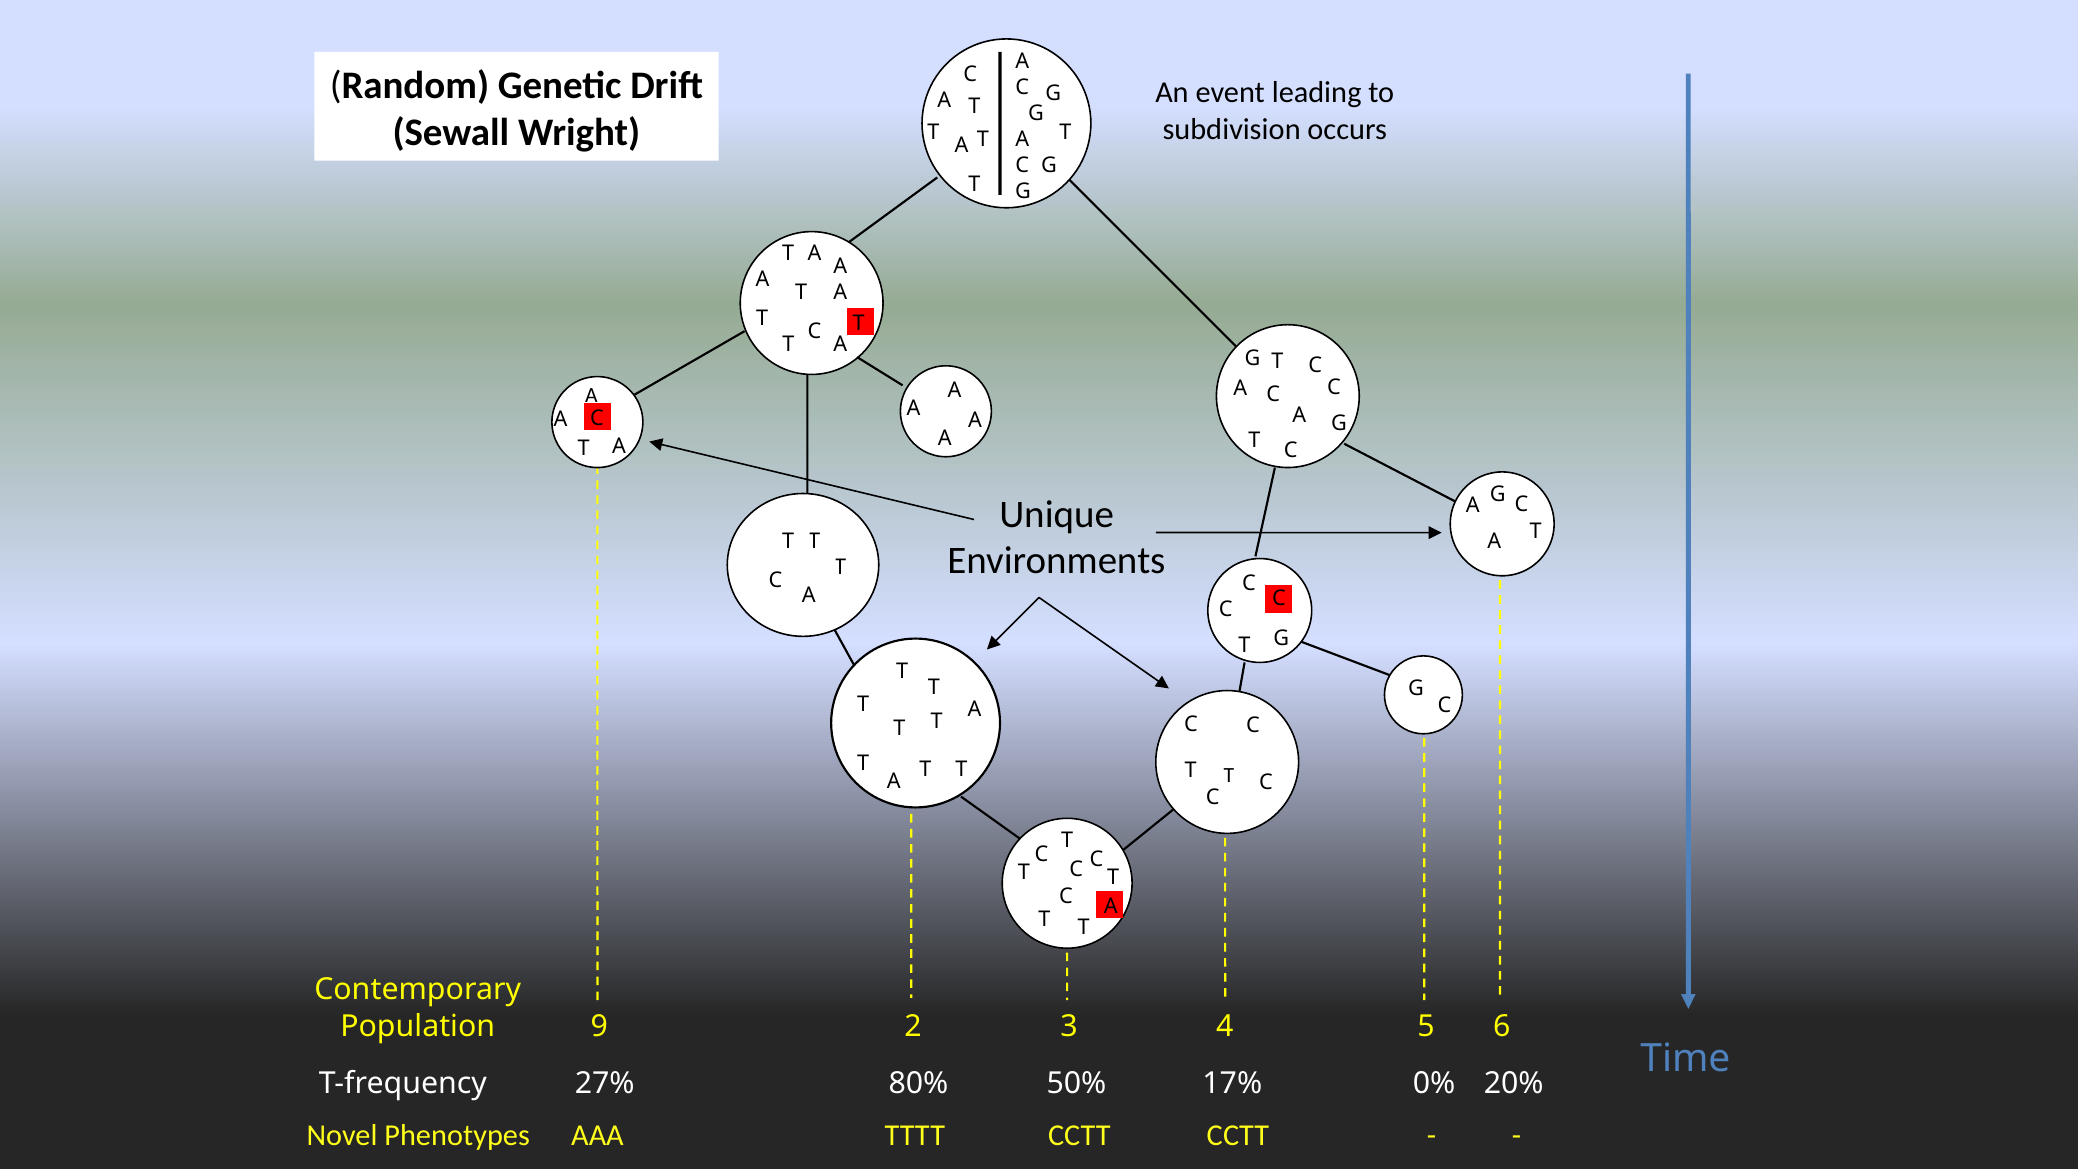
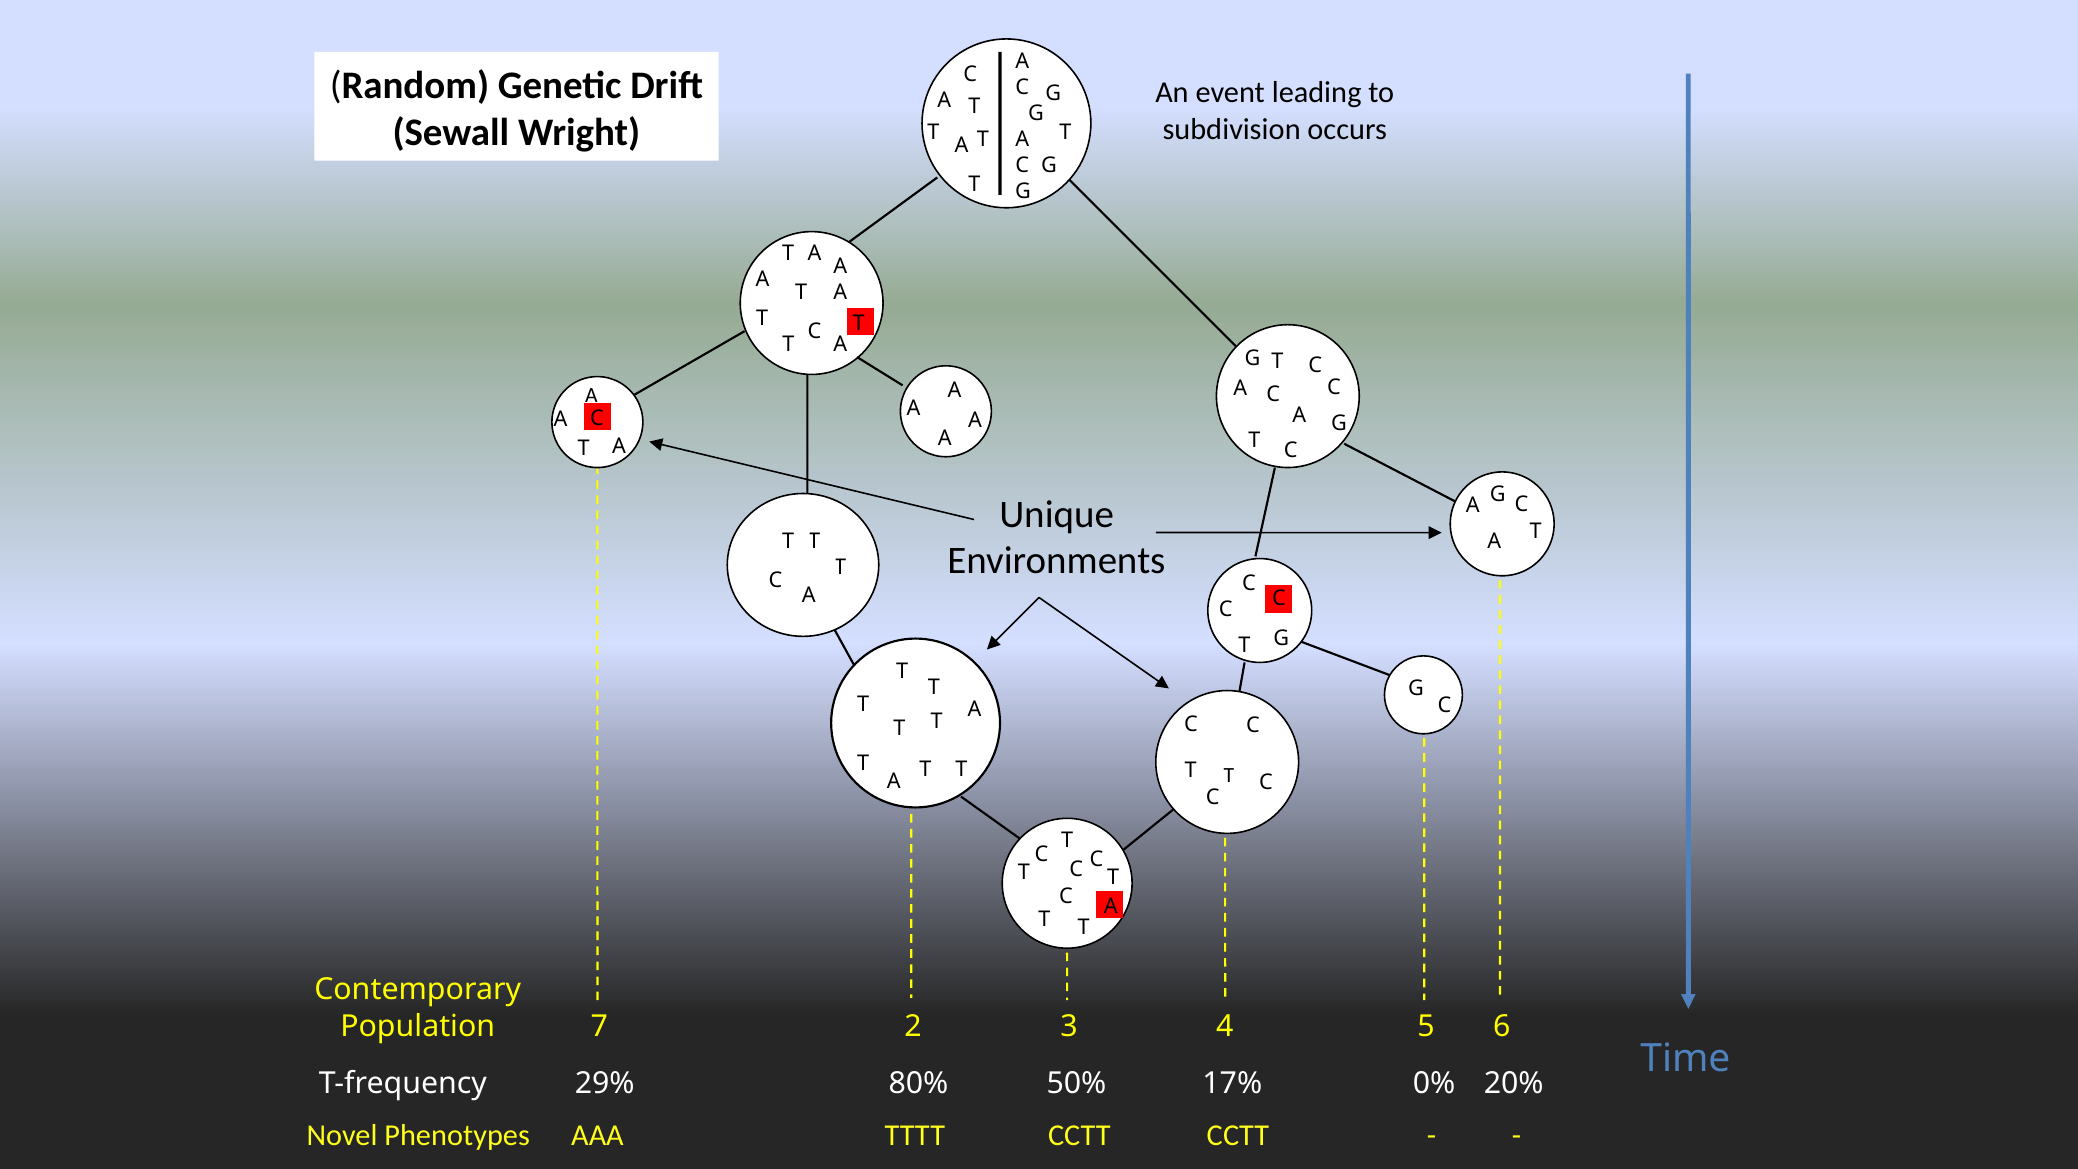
9: 9 -> 7
27%: 27% -> 29%
